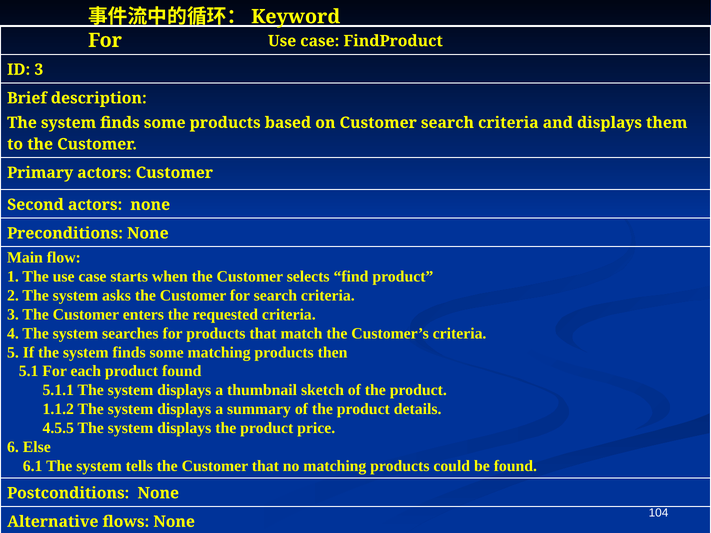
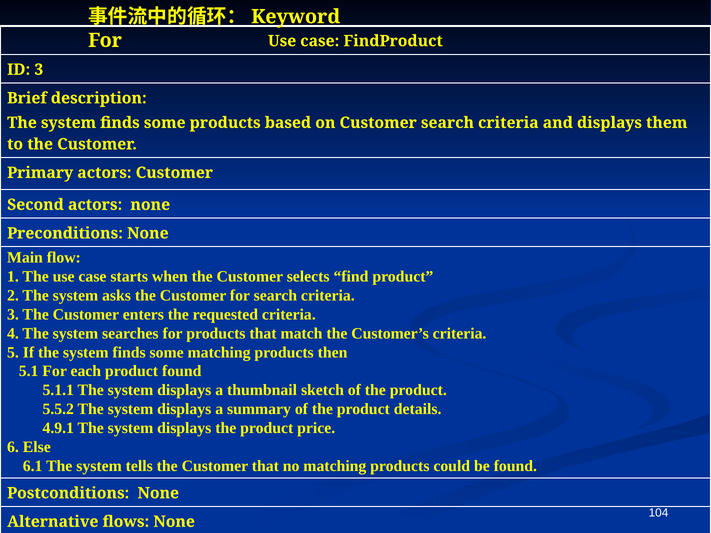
1.1.2: 1.1.2 -> 5.5.2
4.5.5: 4.5.5 -> 4.9.1
